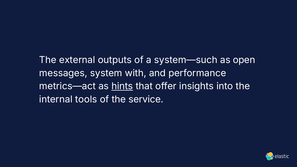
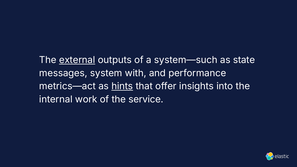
external underline: none -> present
open: open -> state
tools: tools -> work
